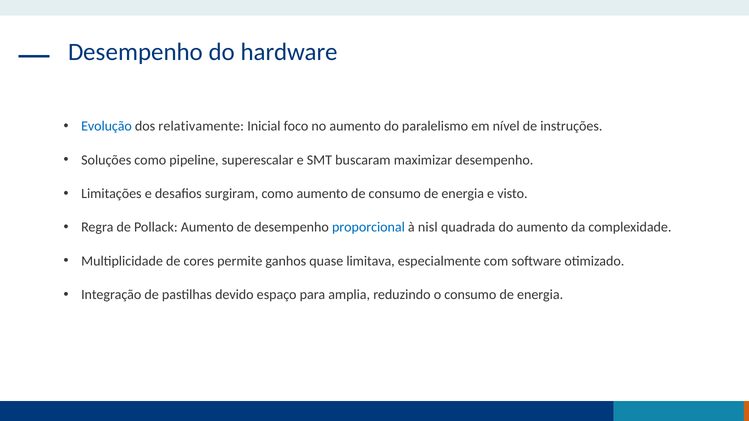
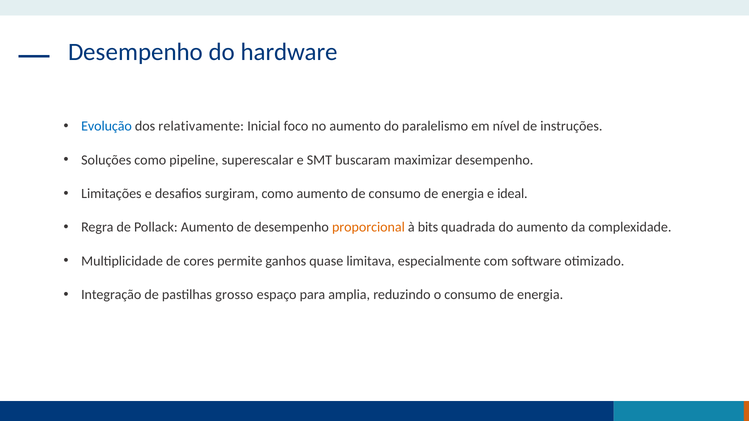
visto: visto -> ideal
proporcional colour: blue -> orange
nisl: nisl -> bits
devido: devido -> grosso
